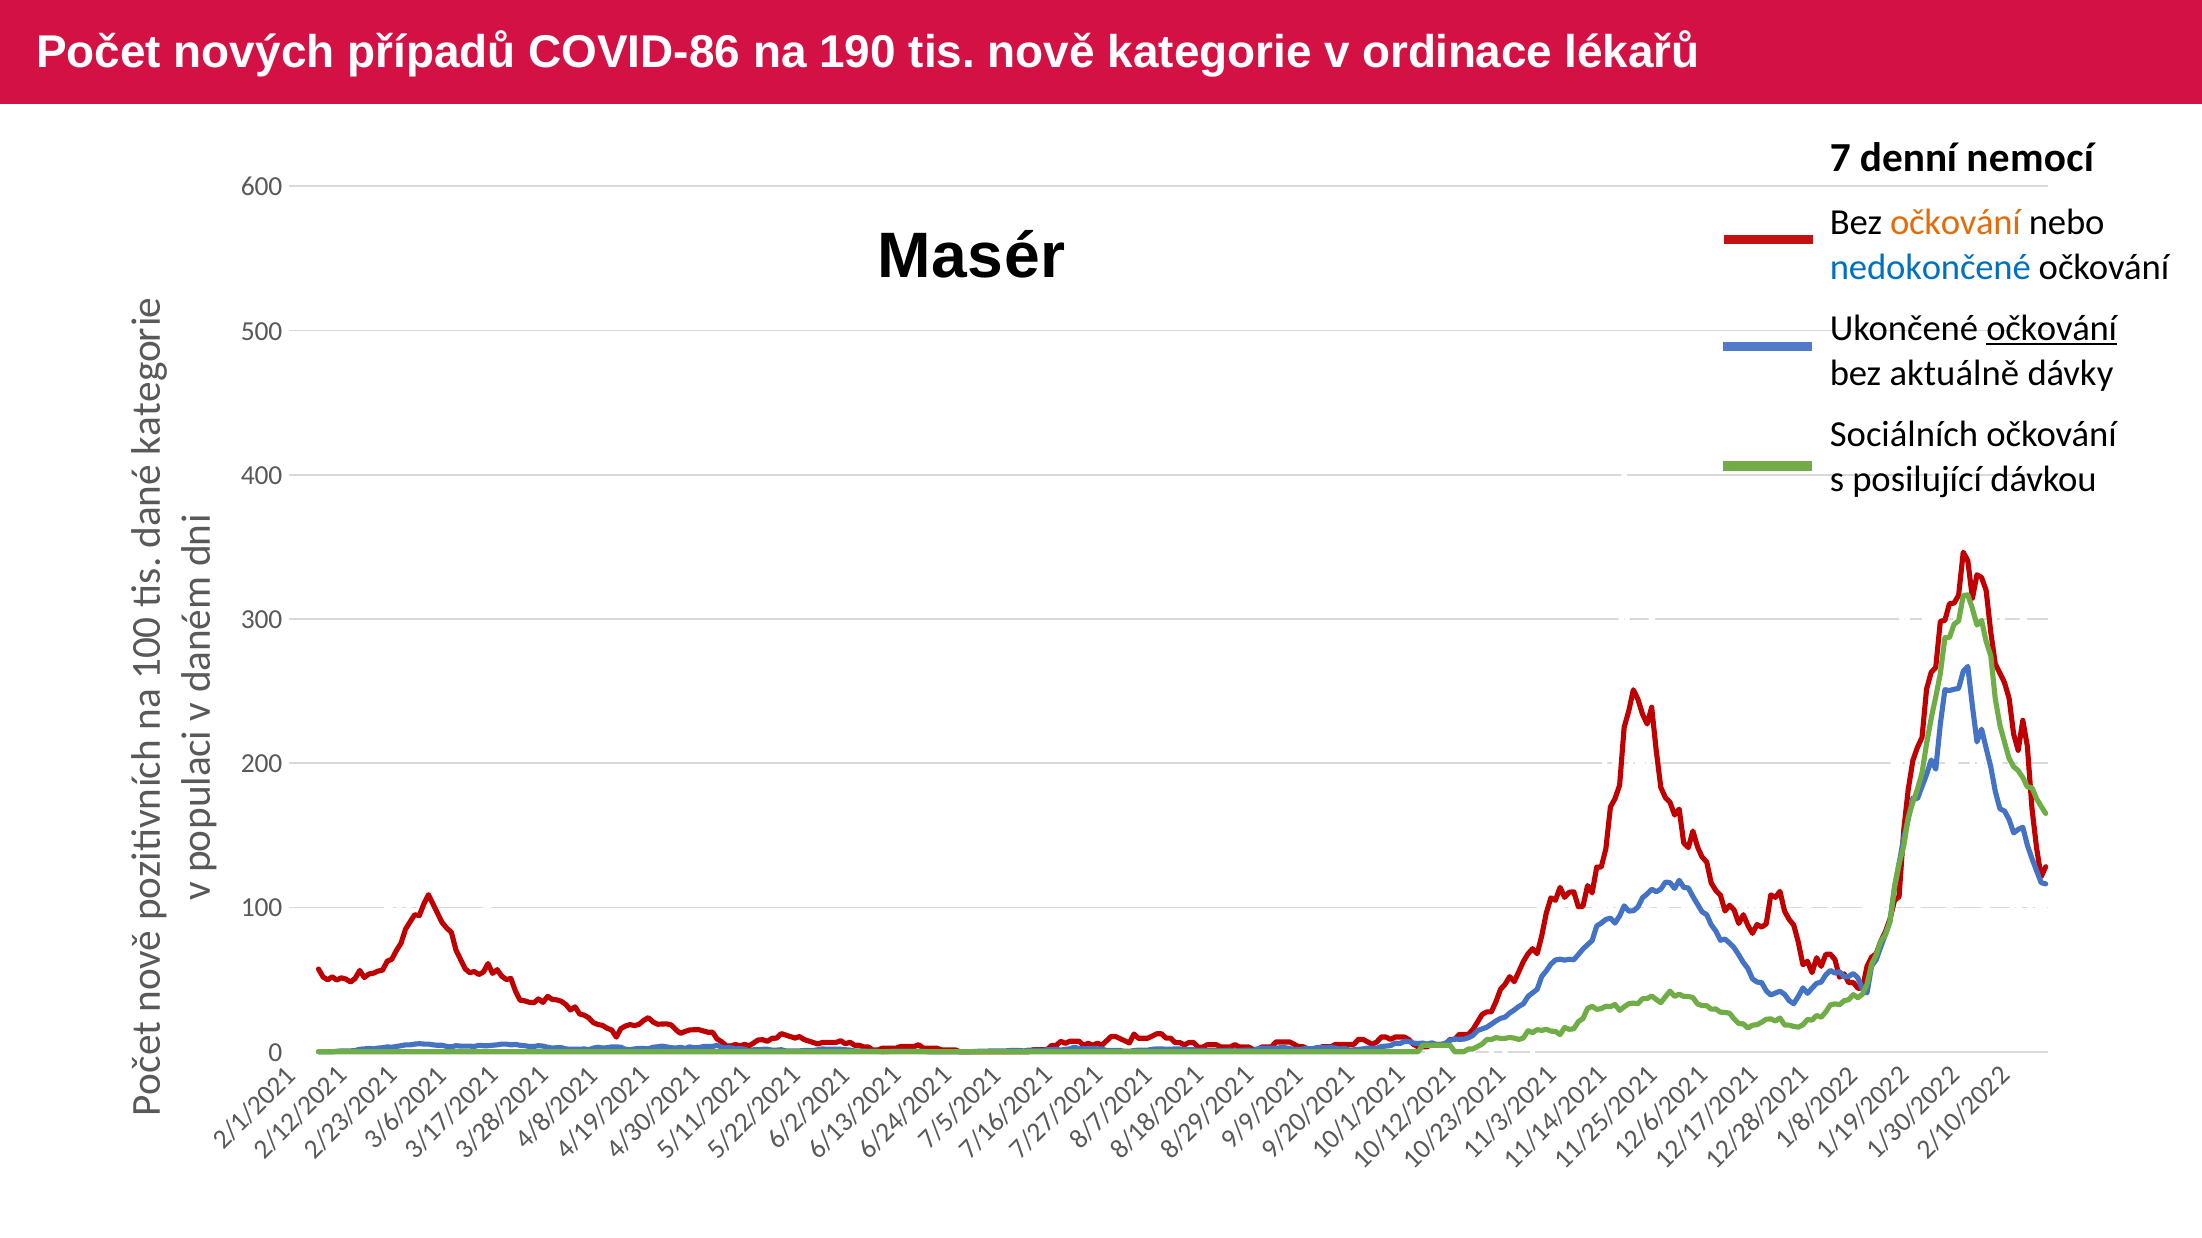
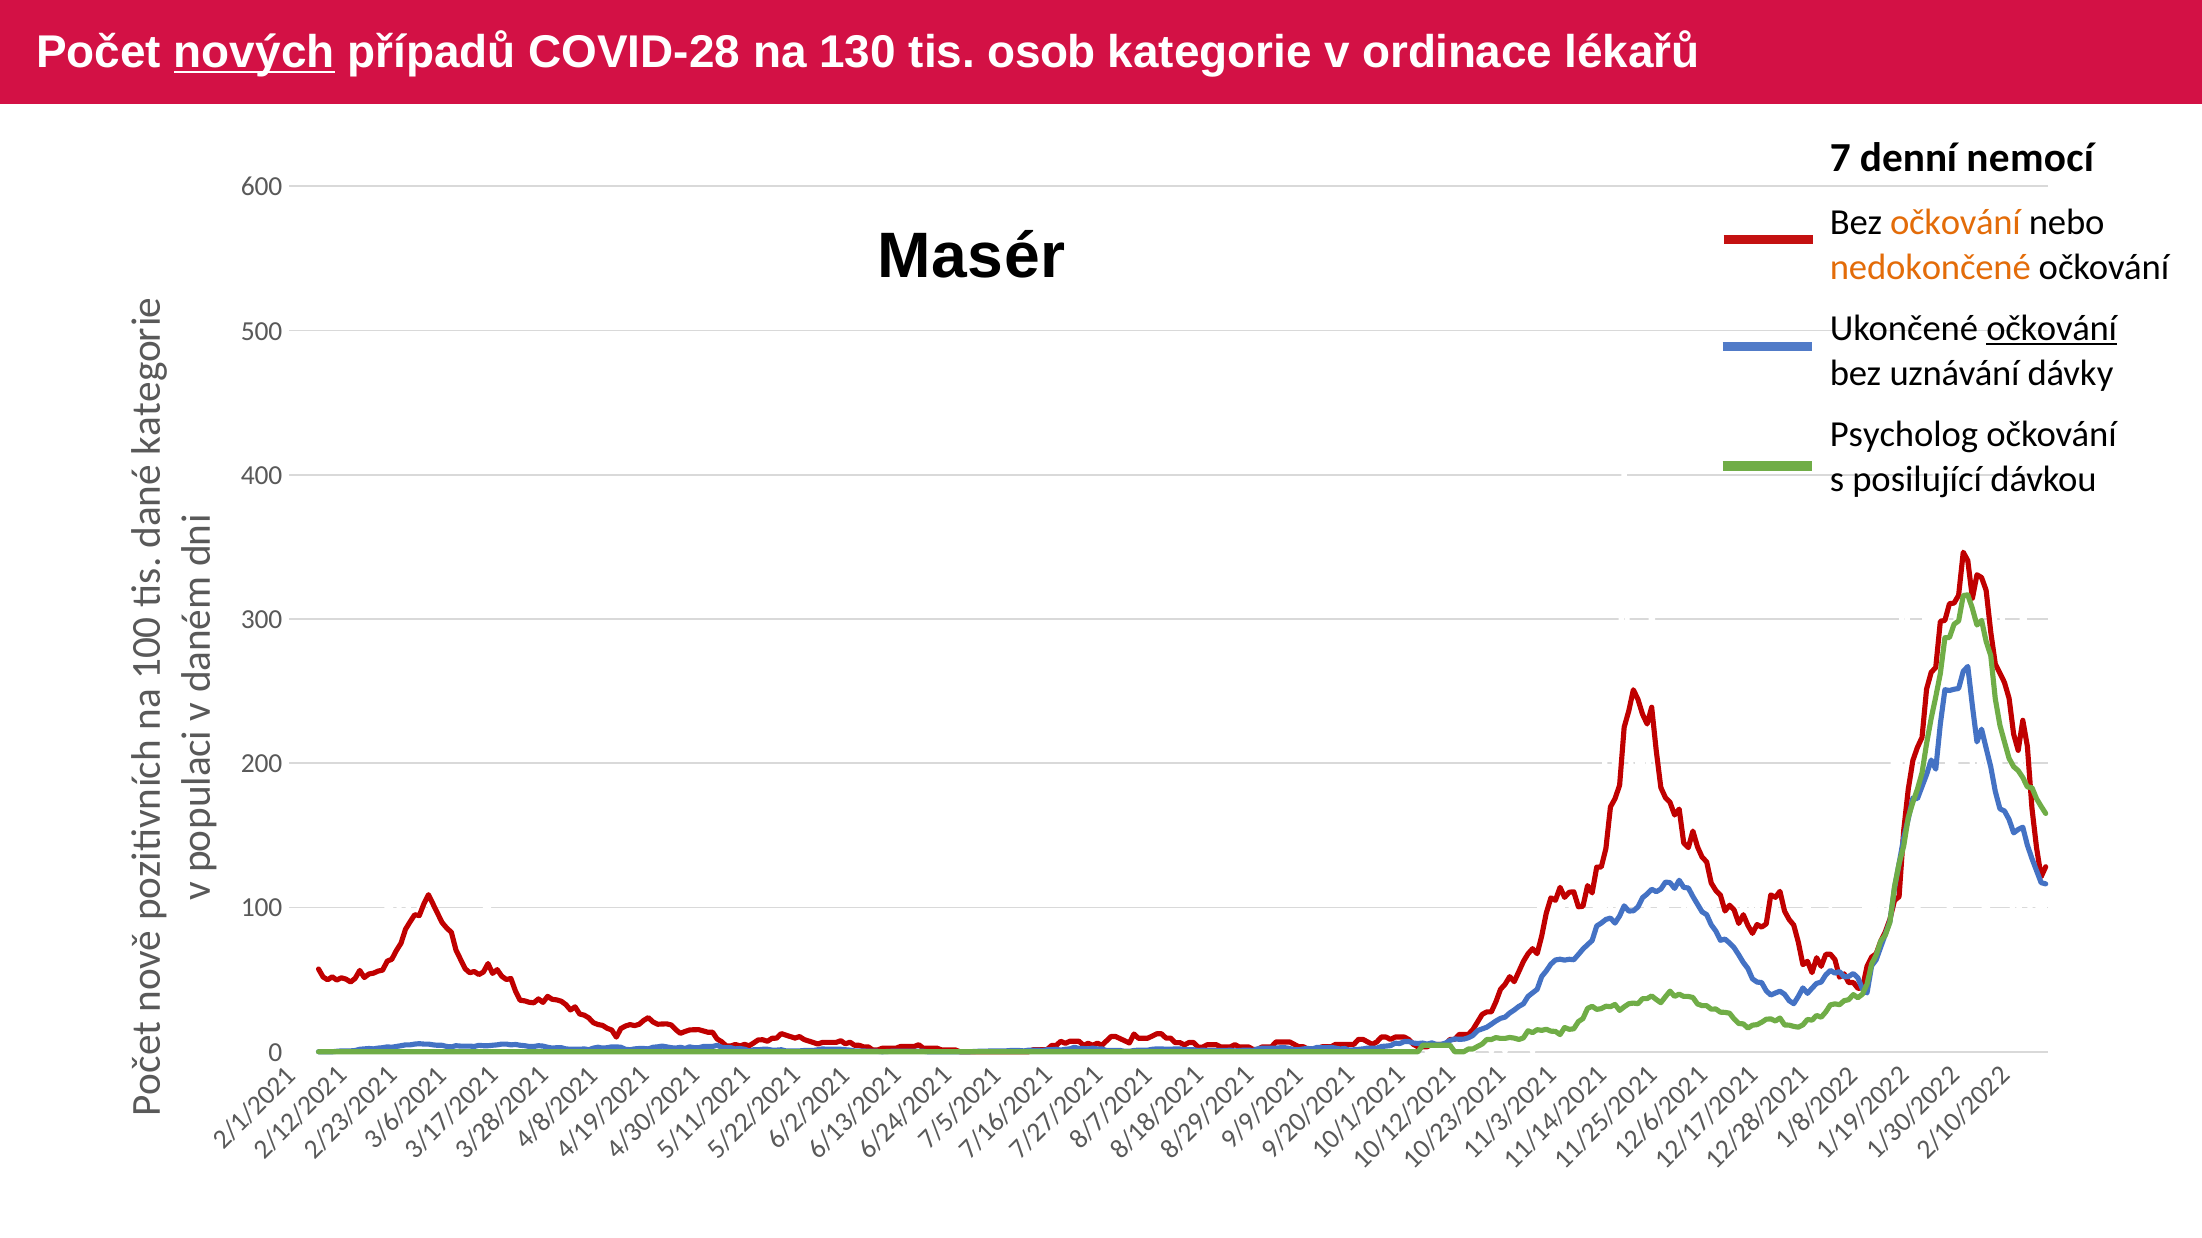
nových underline: none -> present
COVID-86: COVID-86 -> COVID-28
190: 190 -> 130
nově: nově -> osob
nedokončené colour: blue -> orange
aktuálně: aktuálně -> uznávání
Sociálních: Sociálních -> Psycholog
